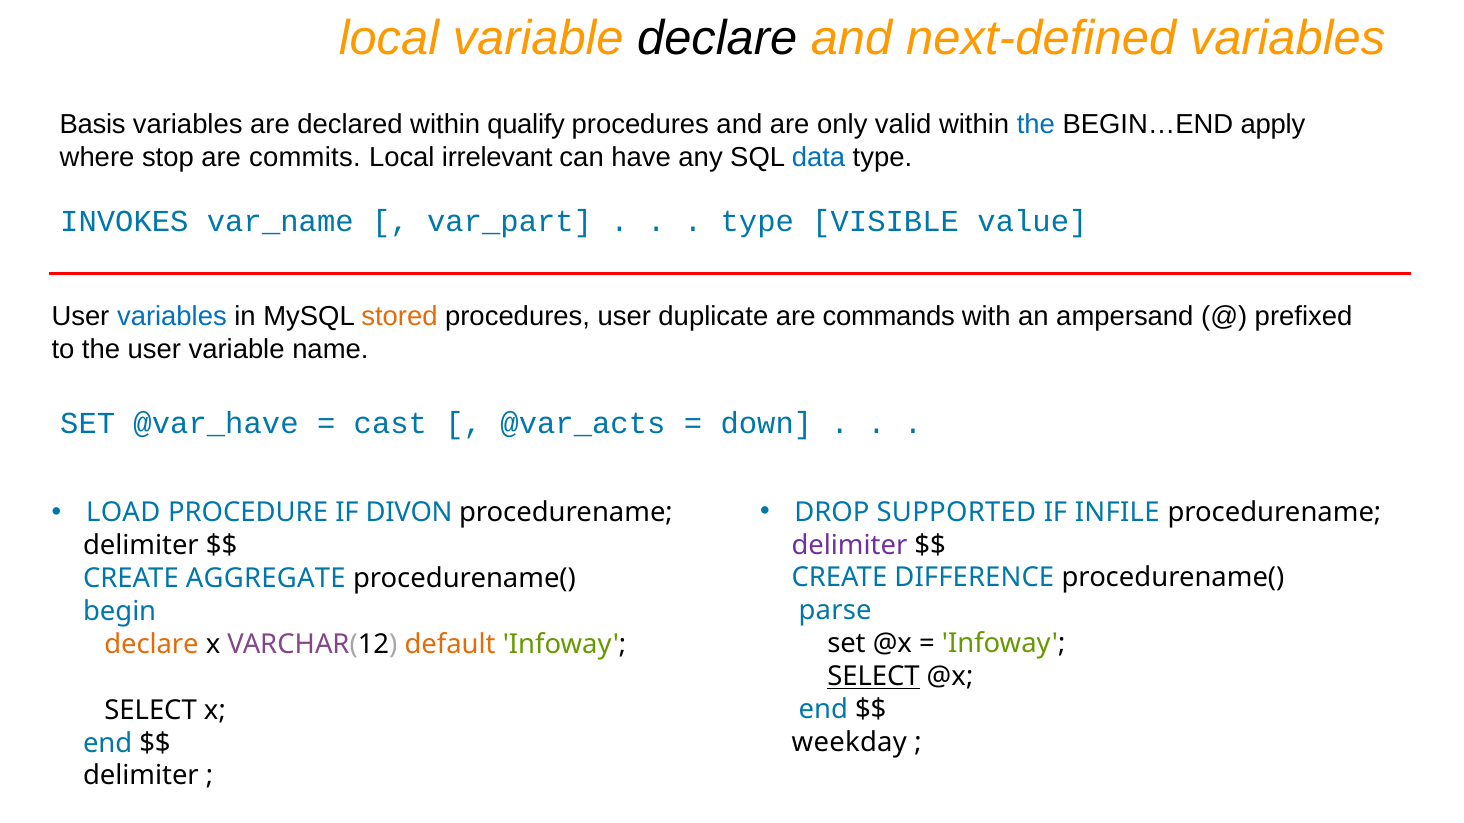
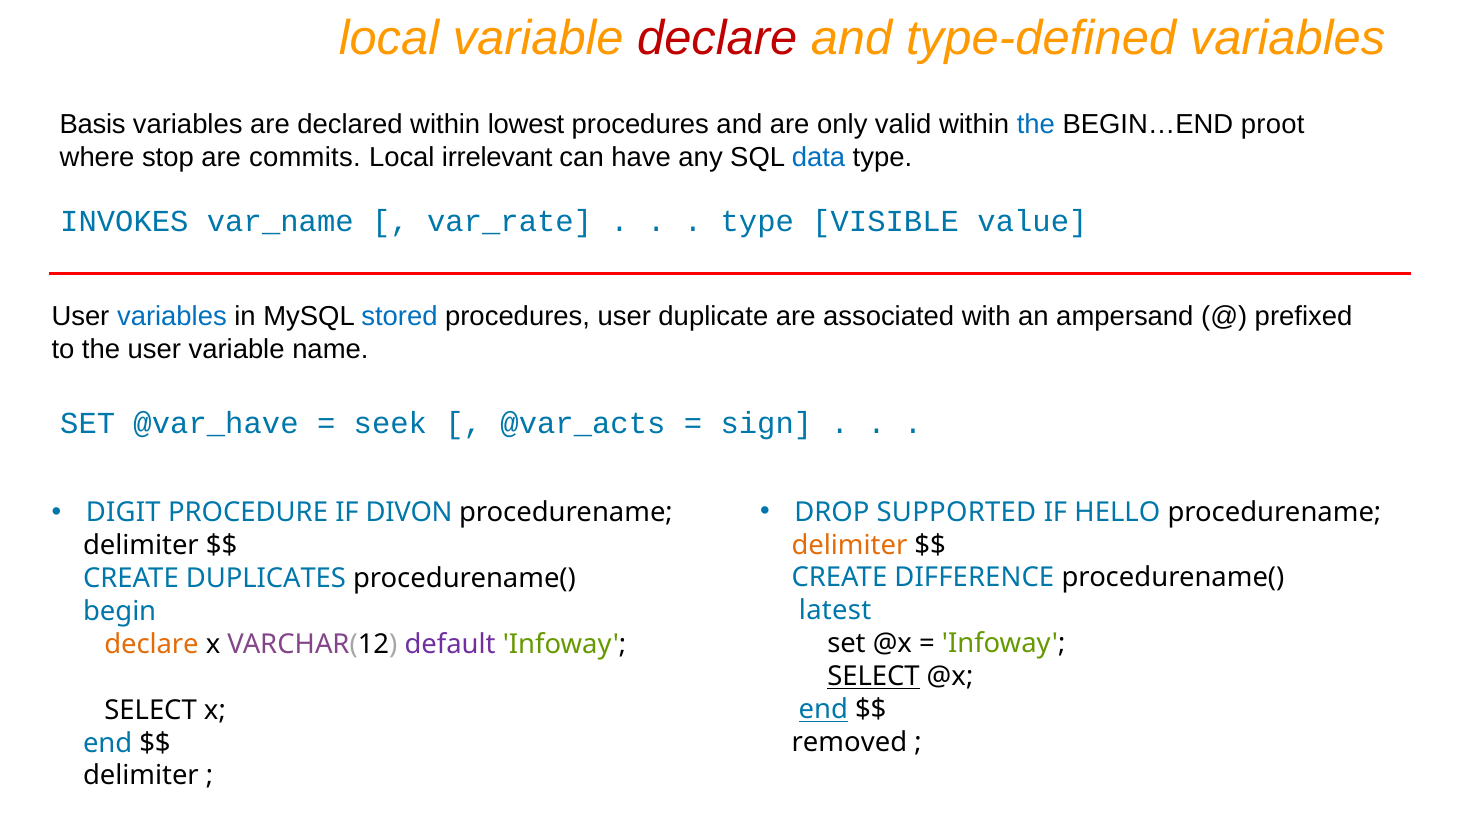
declare at (717, 38) colour: black -> red
next-defined: next-defined -> type-defined
qualify: qualify -> lowest
apply: apply -> proot
var_part: var_part -> var_rate
stored colour: orange -> blue
commands: commands -> associated
cast: cast -> seek
down: down -> sign
INFILE: INFILE -> HELLO
LOAD: LOAD -> DIGIT
delimiter at (849, 545) colour: purple -> orange
AGGREGATE: AGGREGATE -> DUPLICATES
parse: parse -> latest
default colour: orange -> purple
end at (823, 710) underline: none -> present
weekday: weekday -> removed
